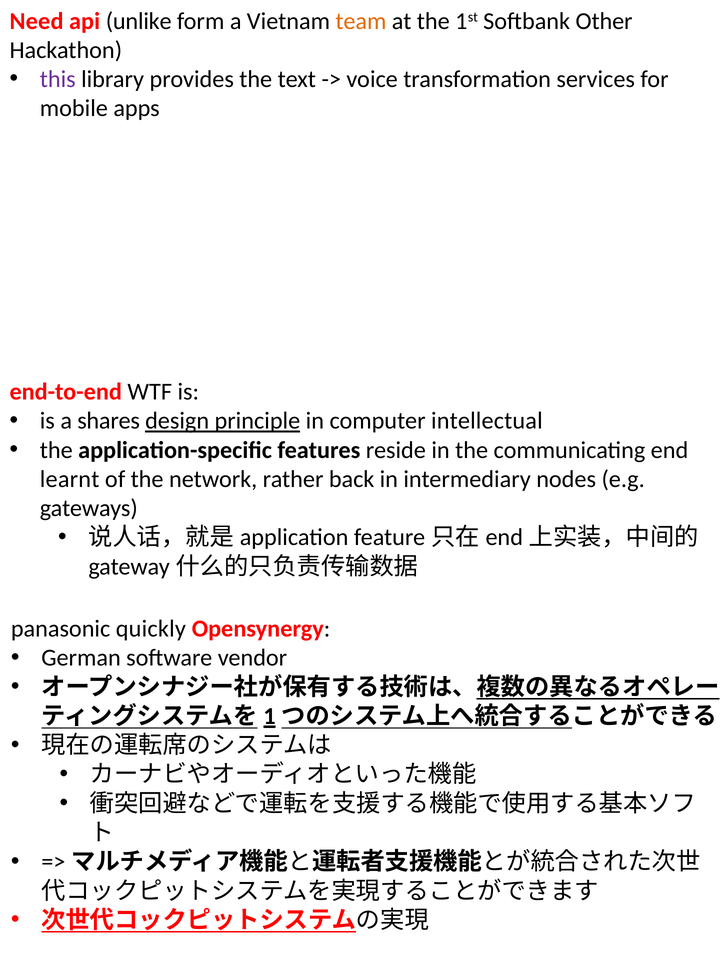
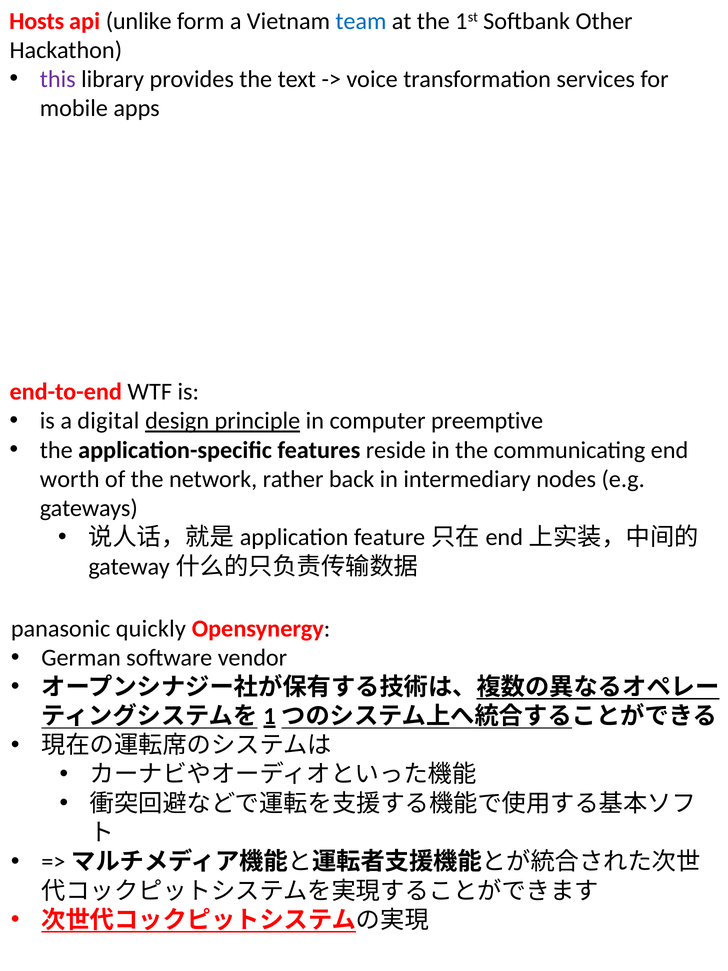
Need: Need -> Hosts
team colour: orange -> blue
shares: shares -> digital
intellectual: intellectual -> preemptive
learnt: learnt -> worth
